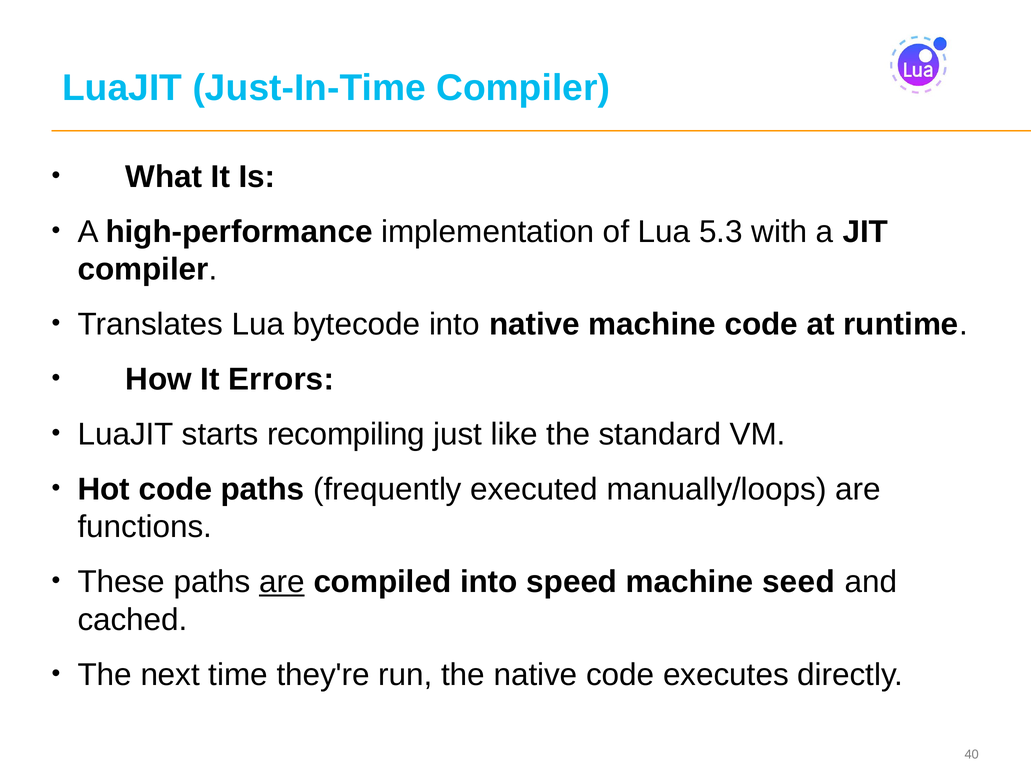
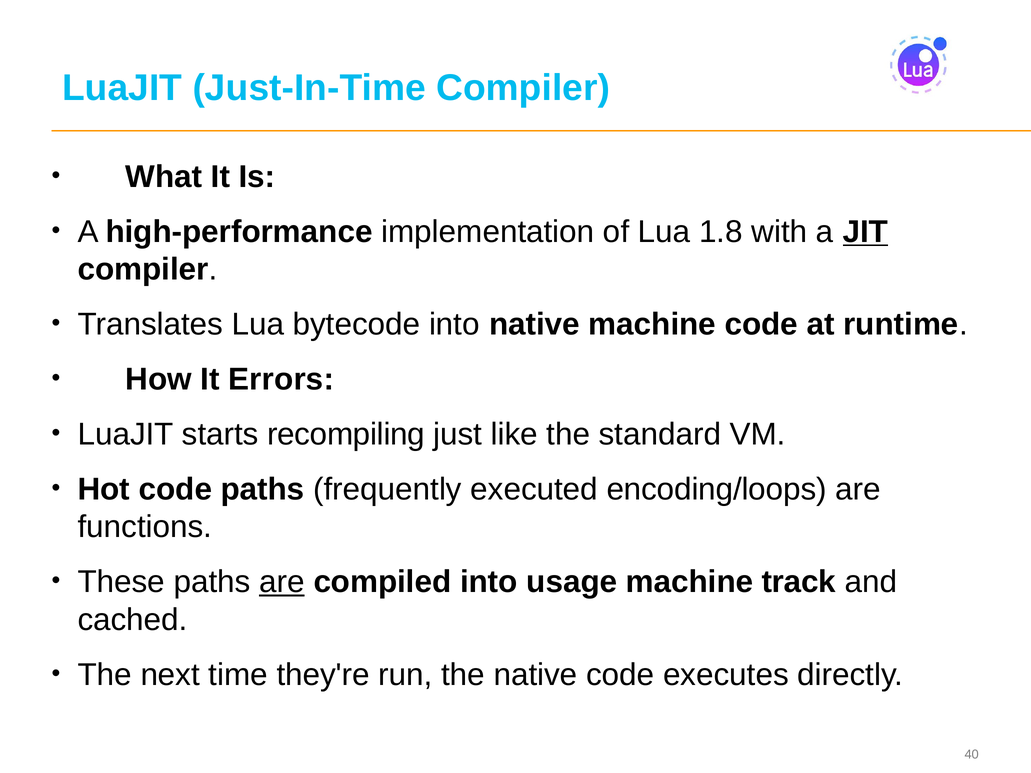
5.3: 5.3 -> 1.8
JIT underline: none -> present
manually/loops: manually/loops -> encoding/loops
speed: speed -> usage
seed: seed -> track
